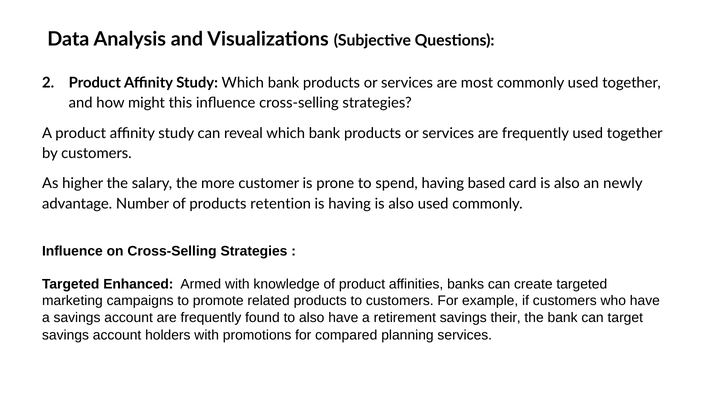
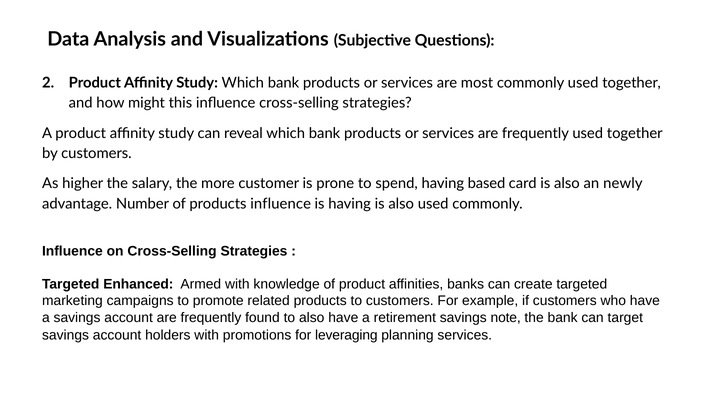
products retention: retention -> influence
their: their -> note
compared: compared -> leveraging
